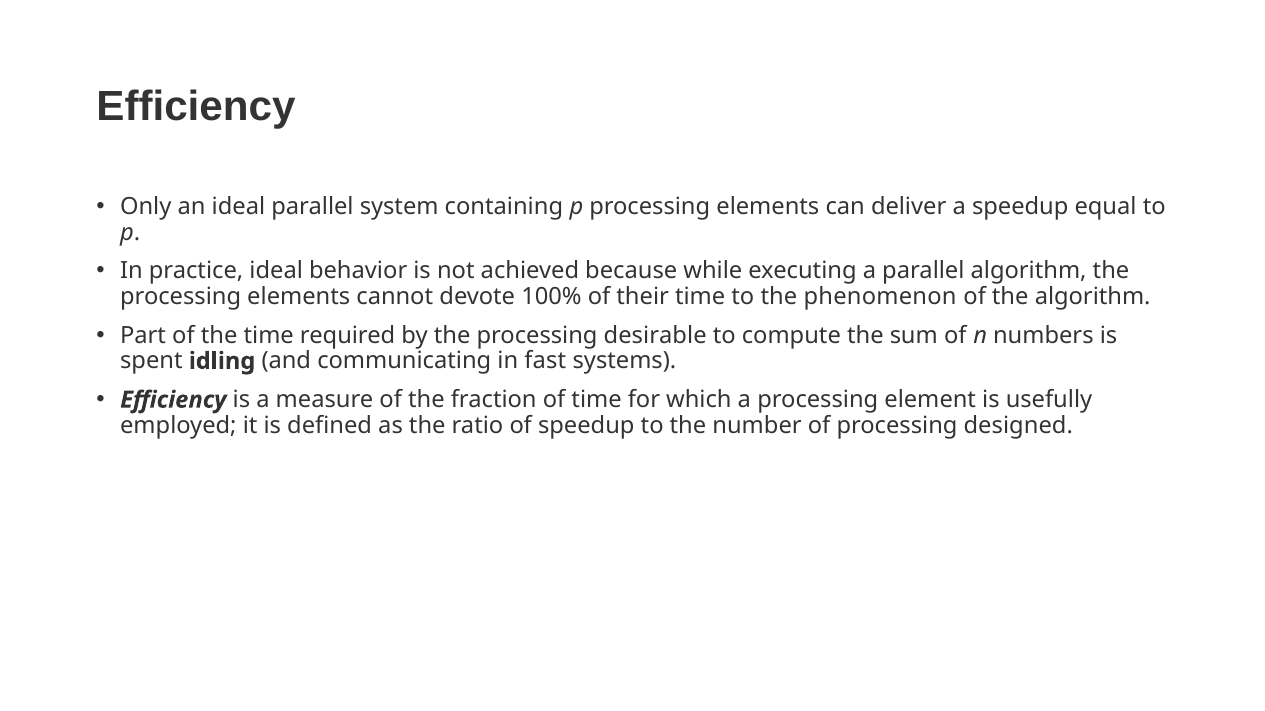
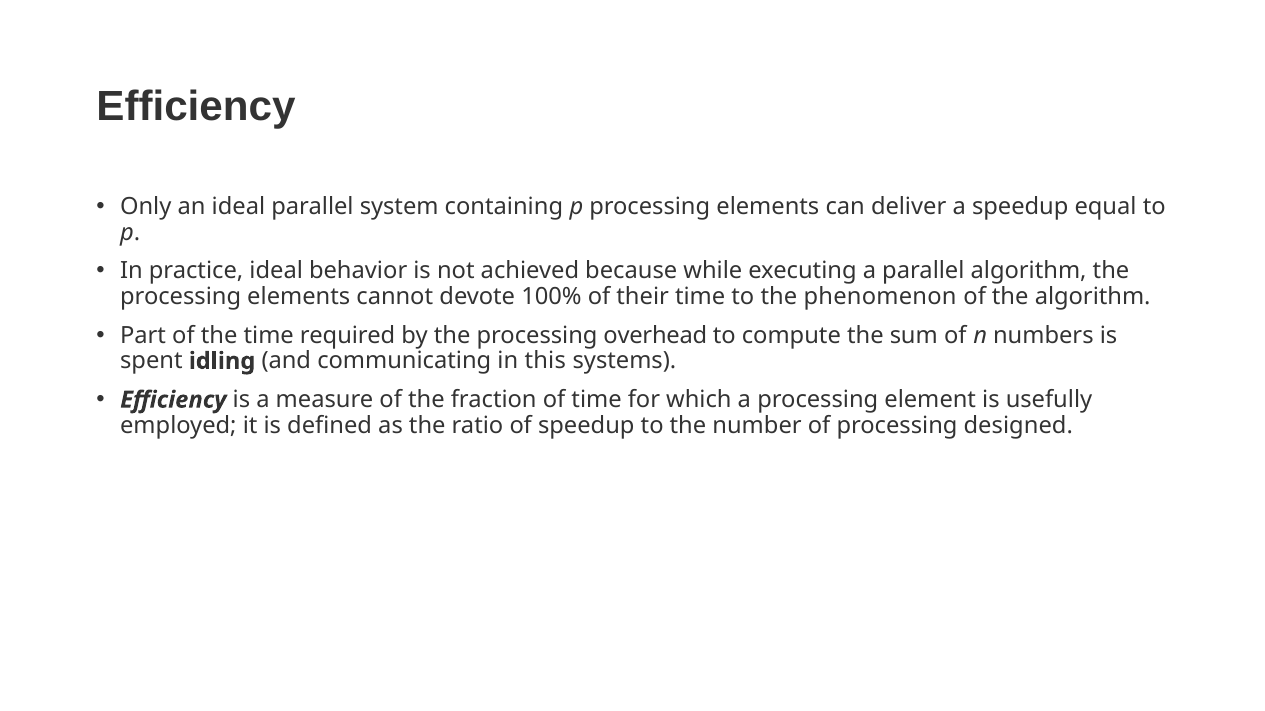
desirable: desirable -> overhead
fast: fast -> this
